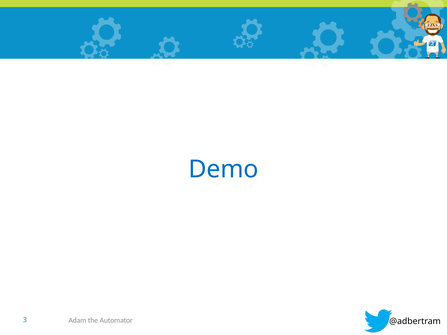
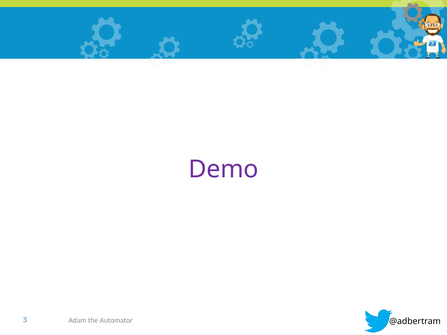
Demo colour: blue -> purple
